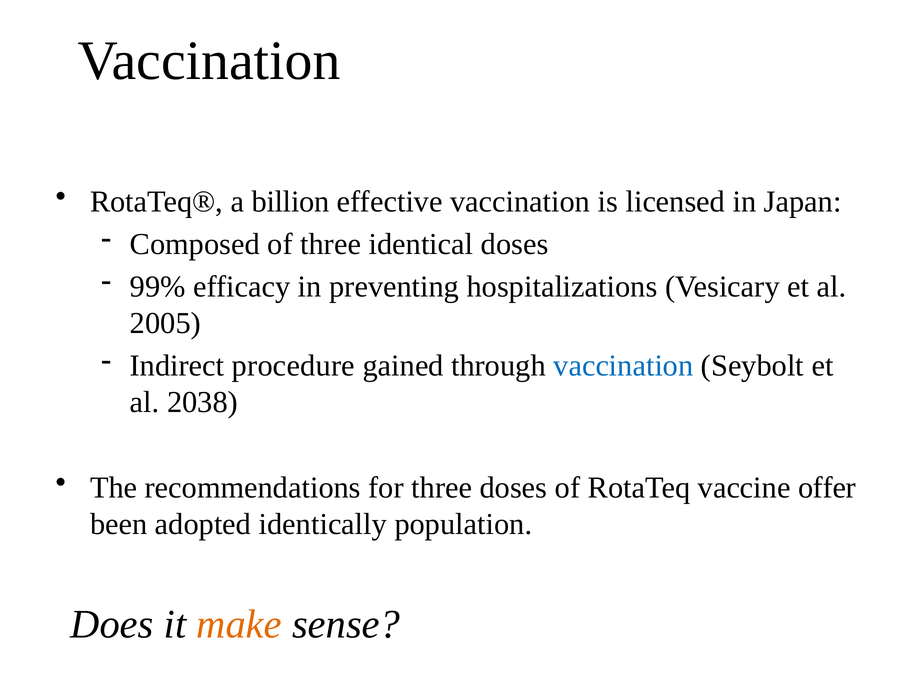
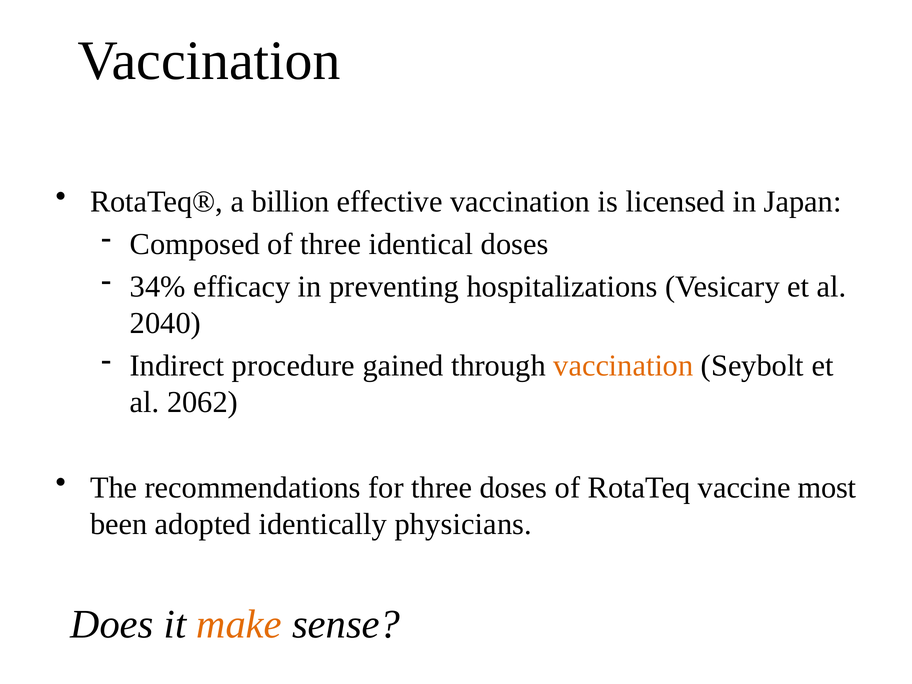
99%: 99% -> 34%
2005: 2005 -> 2040
vaccination at (623, 366) colour: blue -> orange
2038: 2038 -> 2062
offer: offer -> most
population: population -> physicians
